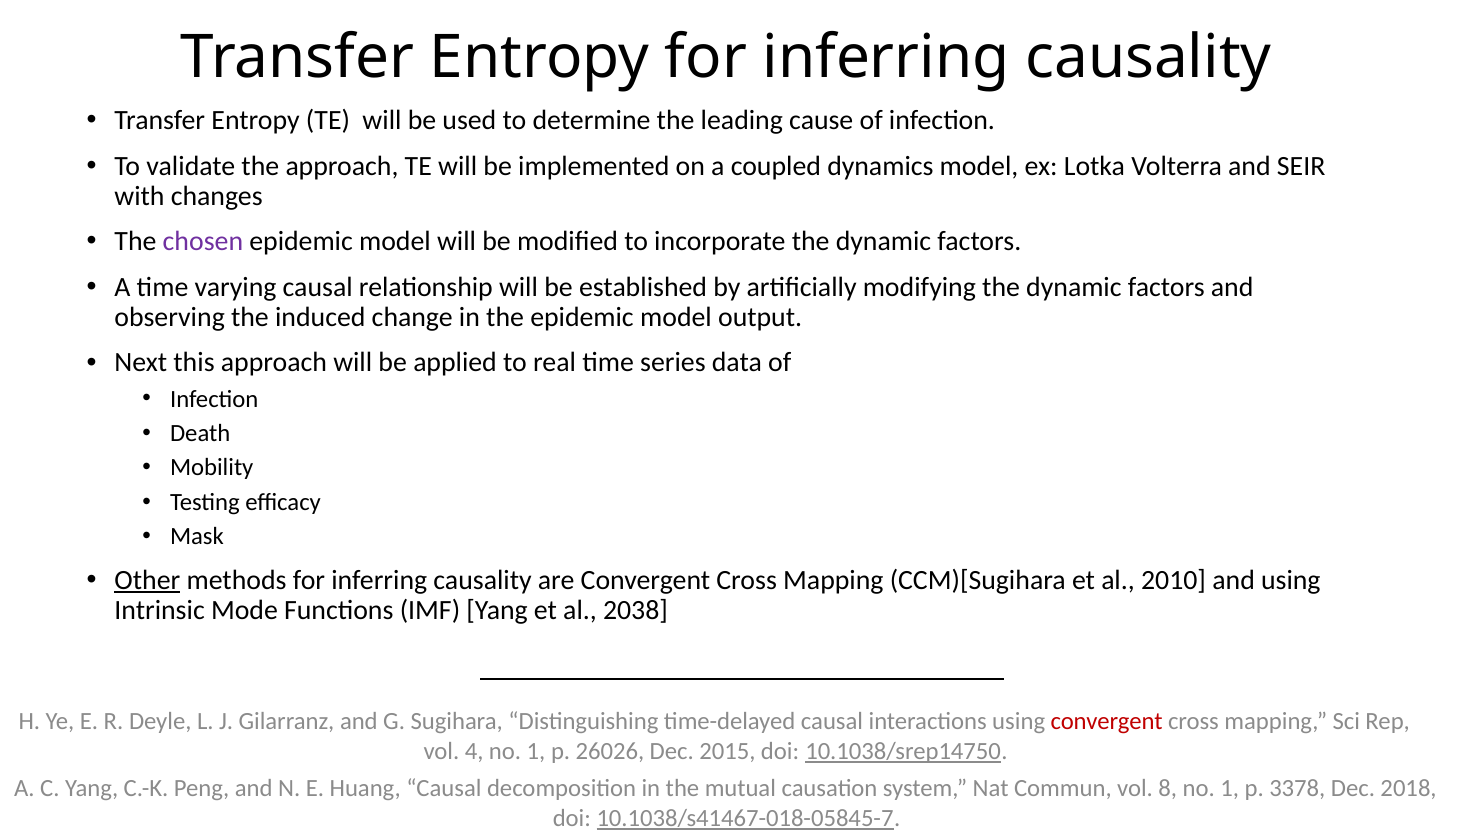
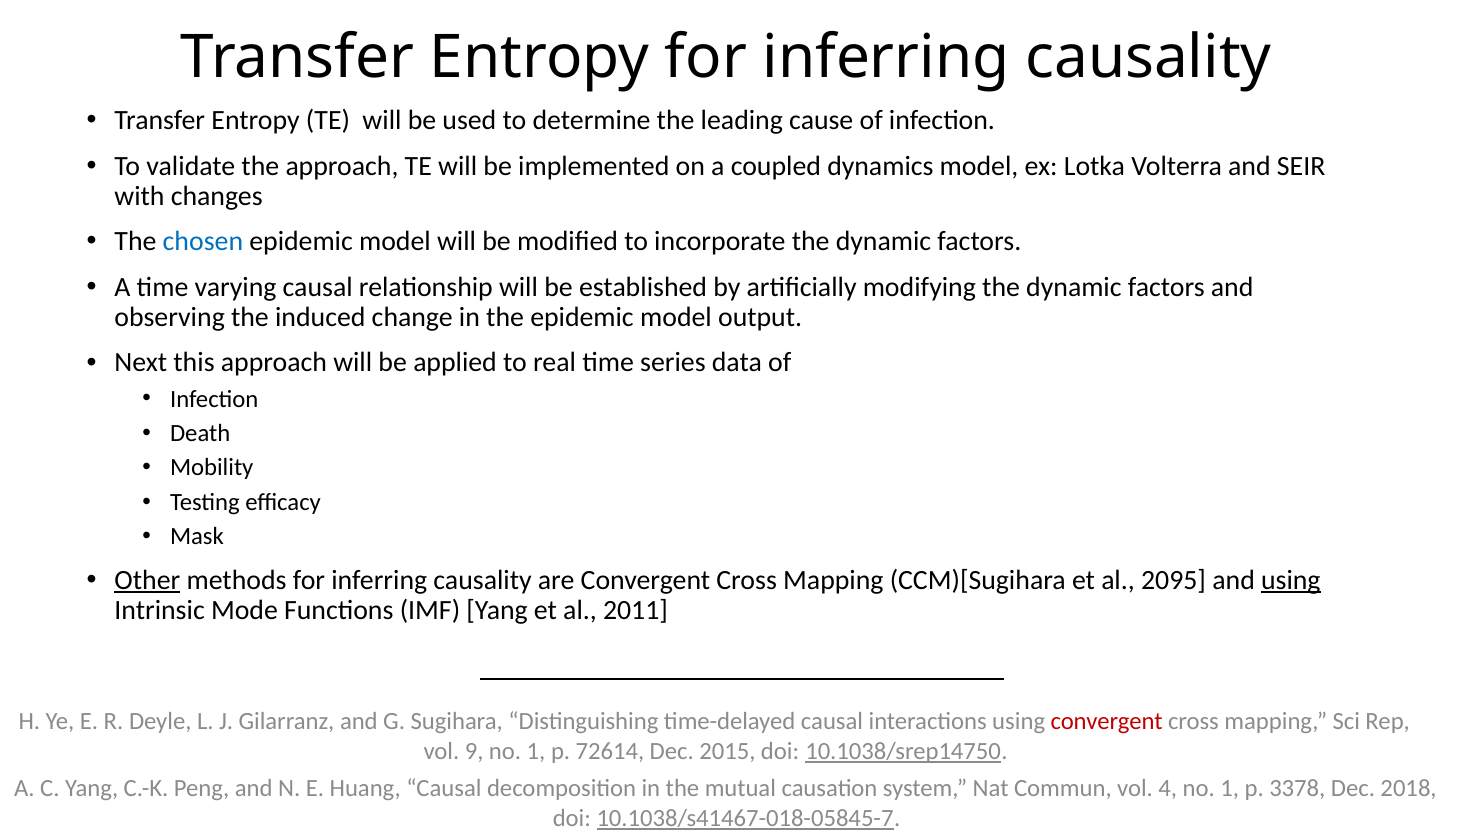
chosen colour: purple -> blue
2010: 2010 -> 2095
using at (1291, 580) underline: none -> present
2038: 2038 -> 2011
4: 4 -> 9
26026: 26026 -> 72614
8: 8 -> 4
